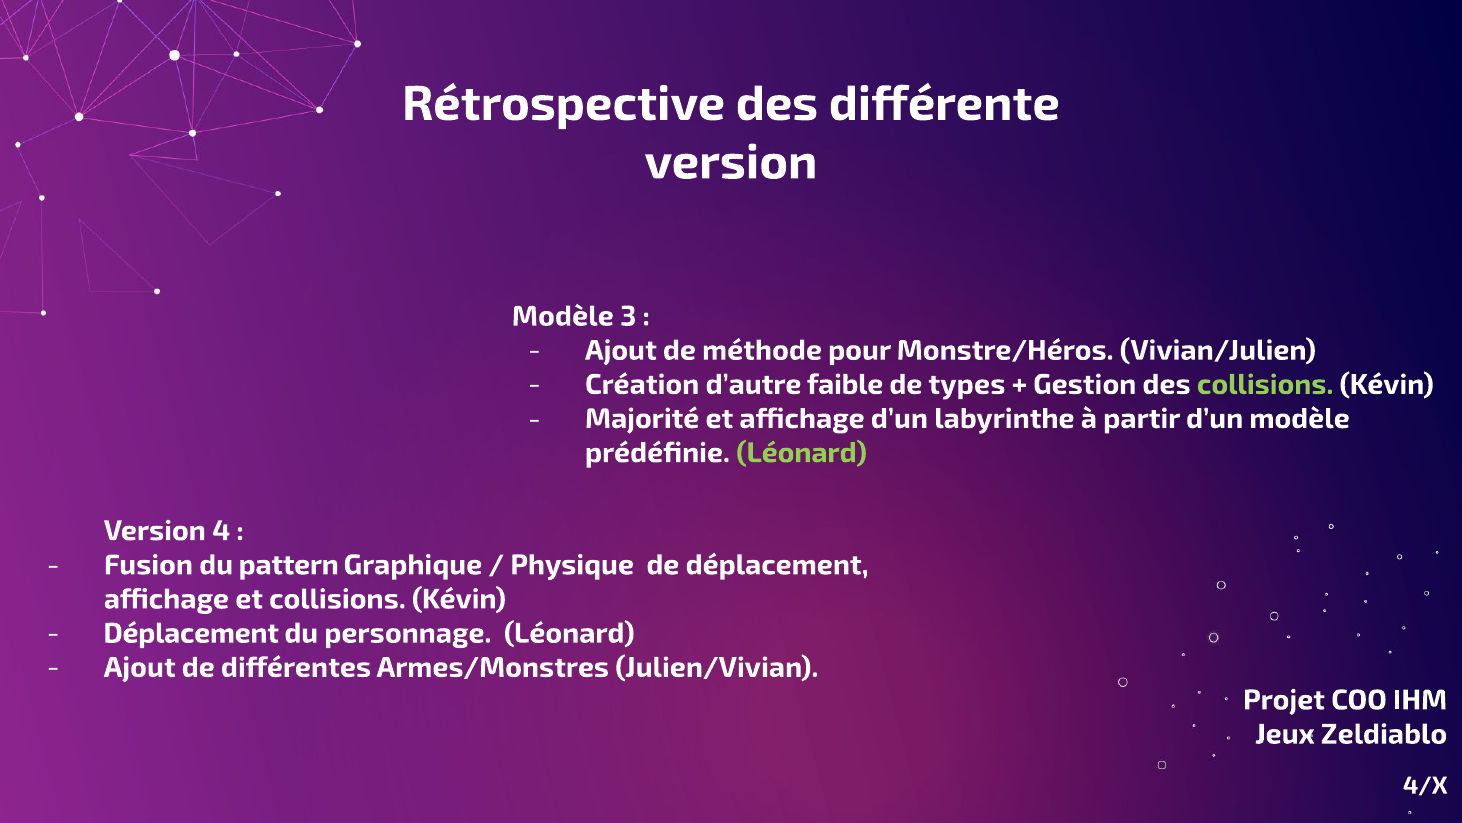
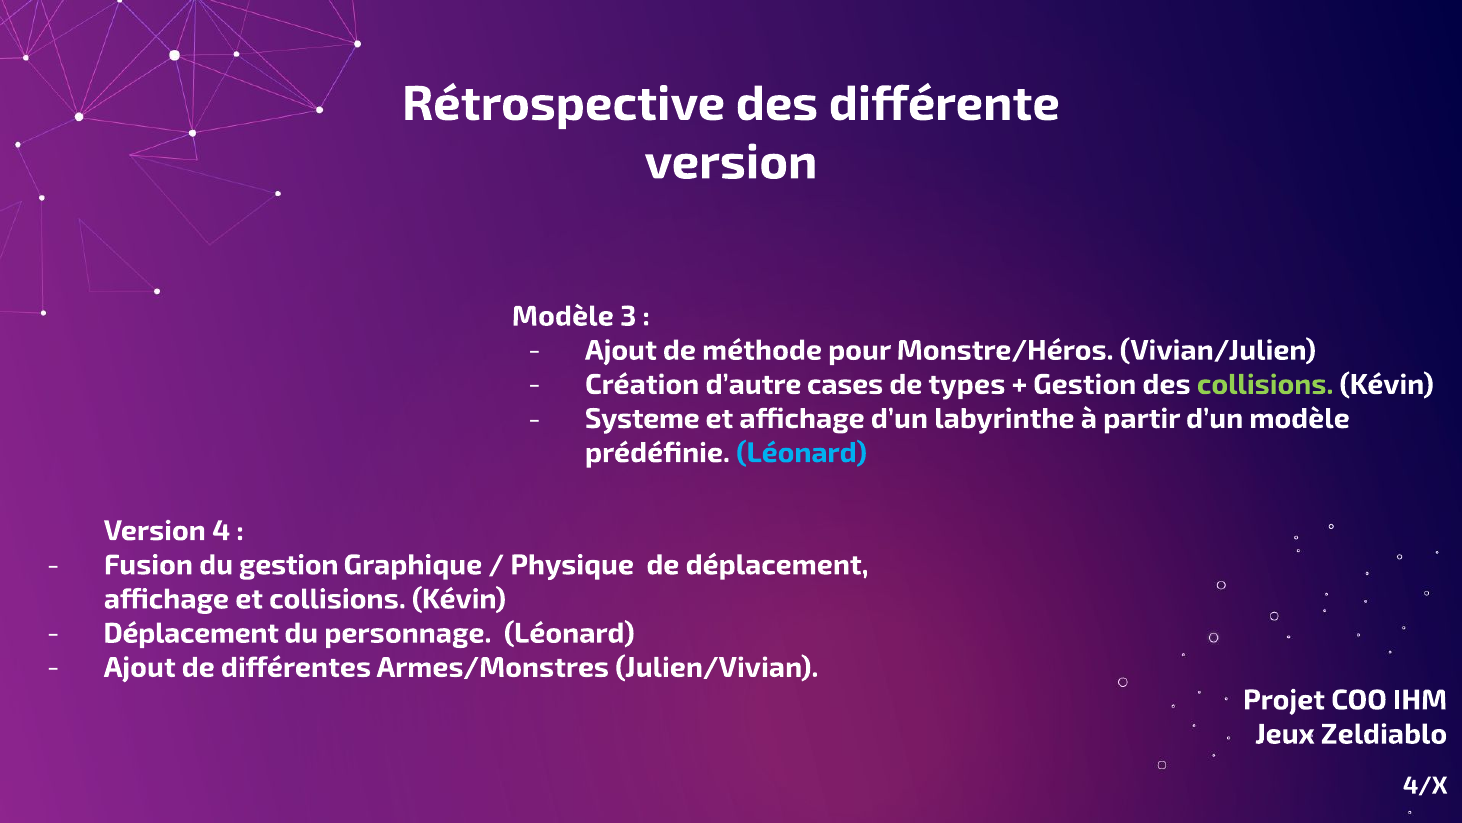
faible: faible -> cases
Majorité: Majorité -> Systeme
Léonard at (802, 452) colour: light green -> light blue
du pattern: pattern -> gestion
